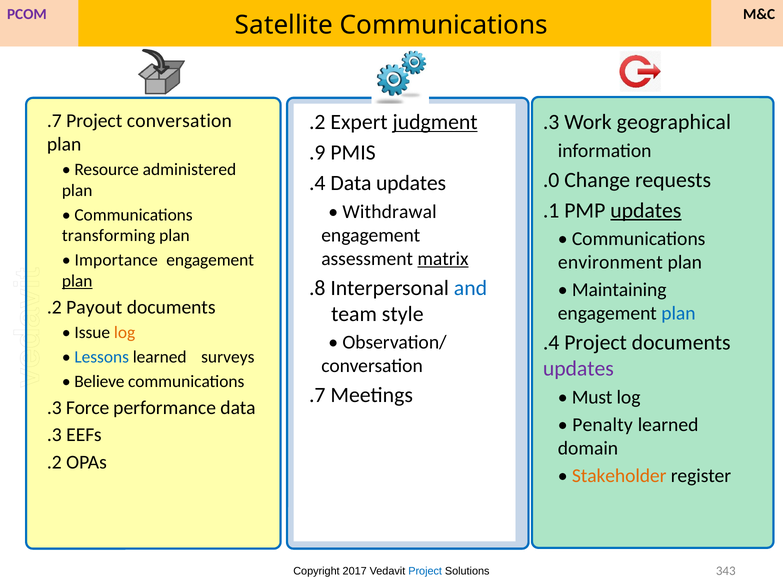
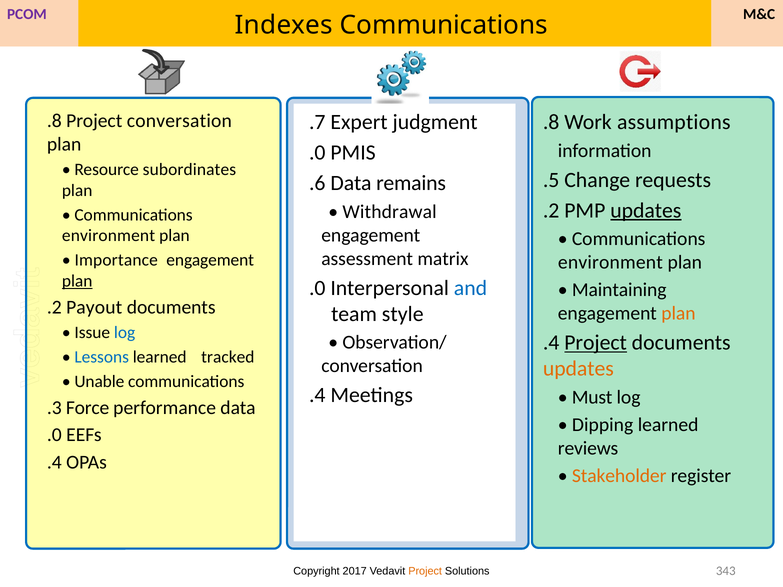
Satellite: Satellite -> Indexes
.2 at (317, 122): .2 -> .7
judgment underline: present -> none
.7 at (54, 121): .7 -> .8
.3 at (551, 122): .3 -> .8
geographical: geographical -> assumptions
.9 at (317, 153): .9 -> .0
administered: administered -> subordinates
.0: .0 -> .5
.4 at (317, 183): .4 -> .6
Data updates: updates -> remains
.1 at (551, 211): .1 -> .2
transforming at (109, 236): transforming -> environment
matrix underline: present -> none
.8 at (317, 288): .8 -> .0
plan at (678, 313) colour: blue -> orange
log at (125, 333) colour: orange -> blue
Project at (596, 343) underline: none -> present
surveys: surveys -> tracked
updates at (578, 369) colour: purple -> orange
Believe: Believe -> Unable
.7 at (317, 395): .7 -> .4
Penalty: Penalty -> Dipping
.3 at (54, 435): .3 -> .0
domain: domain -> reviews
.2 at (54, 463): .2 -> .4
Project at (425, 571) colour: blue -> orange
